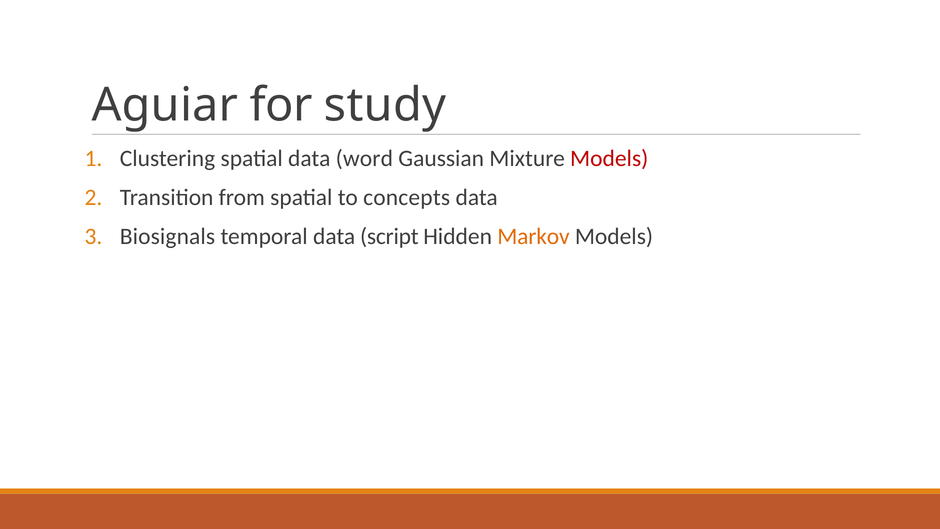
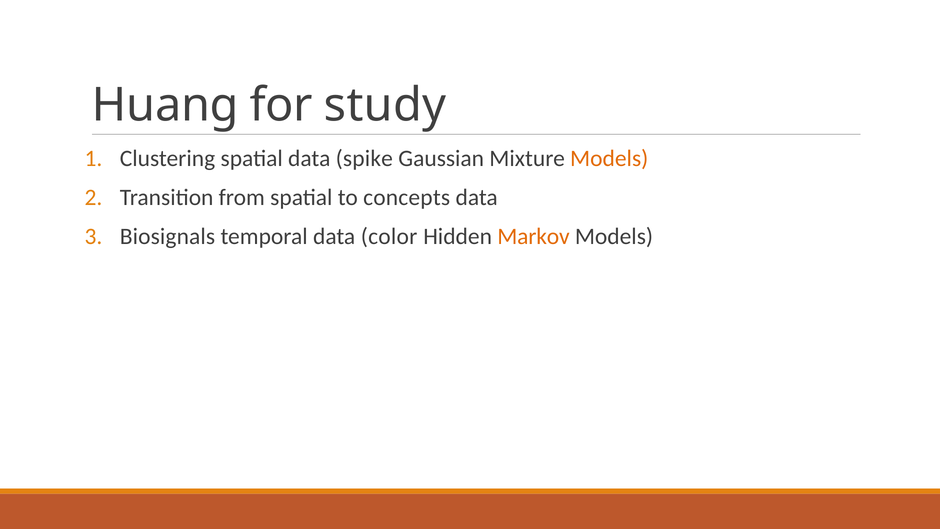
Aguiar: Aguiar -> Huang
word: word -> spike
Models at (609, 158) colour: red -> orange
script: script -> color
